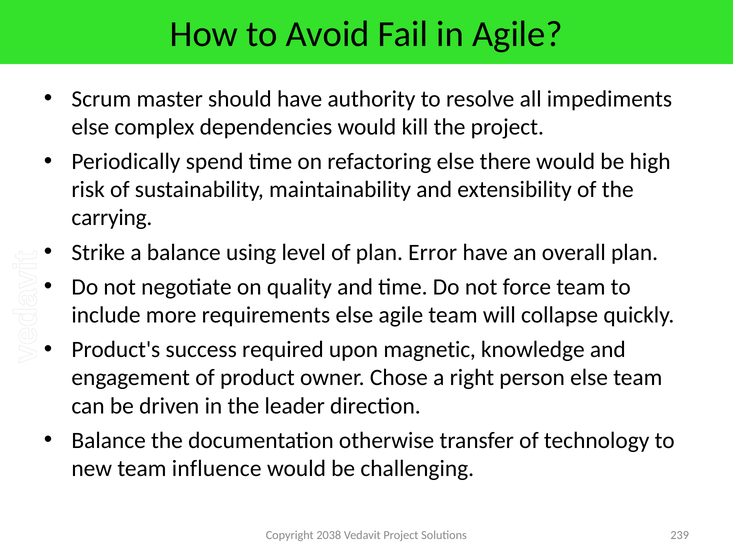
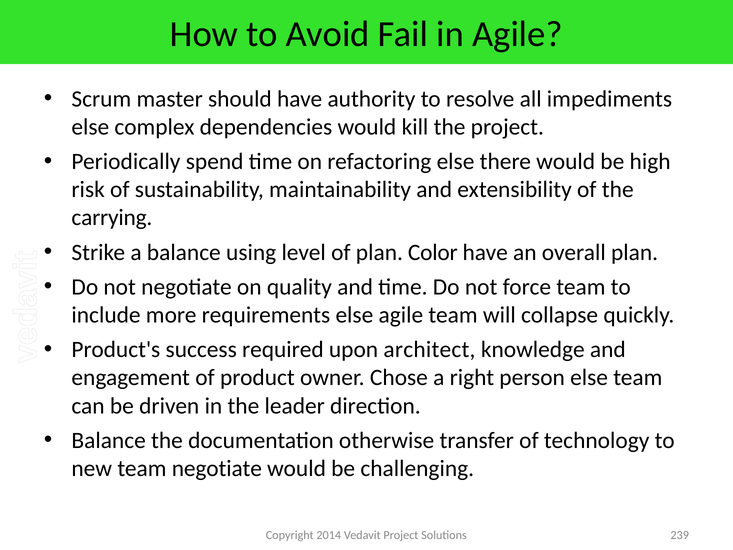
Error: Error -> Color
magnetic: magnetic -> architect
team influence: influence -> negotiate
2038: 2038 -> 2014
